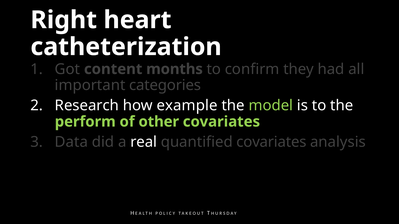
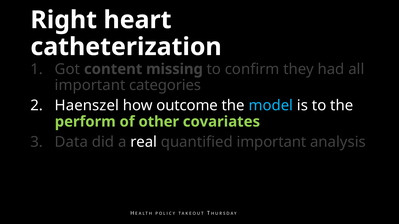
months: months -> missing
Research: Research -> Haenszel
example: example -> outcome
model colour: light green -> light blue
quantified covariates: covariates -> important
